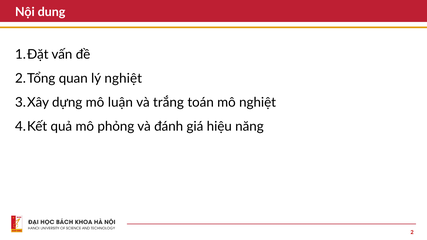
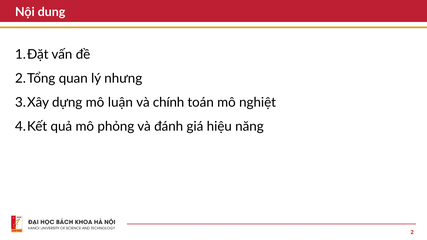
lý nghiệt: nghiệt -> nhưng
trắng: trắng -> chính
